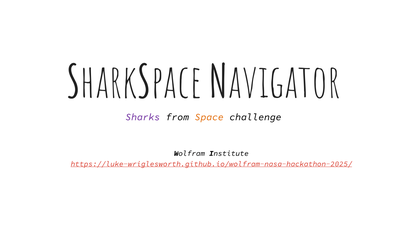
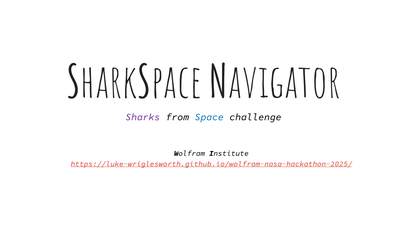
Space colour: orange -> blue
